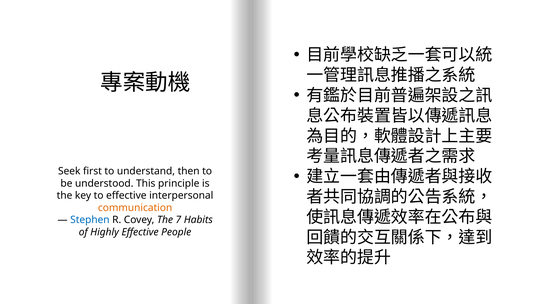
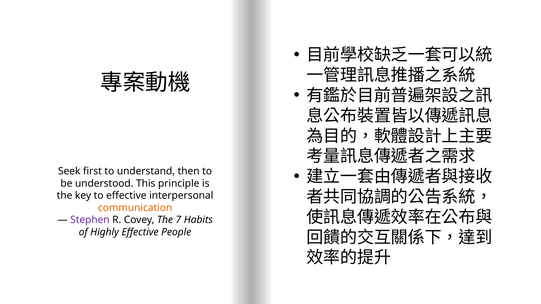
Stephen colour: blue -> purple
